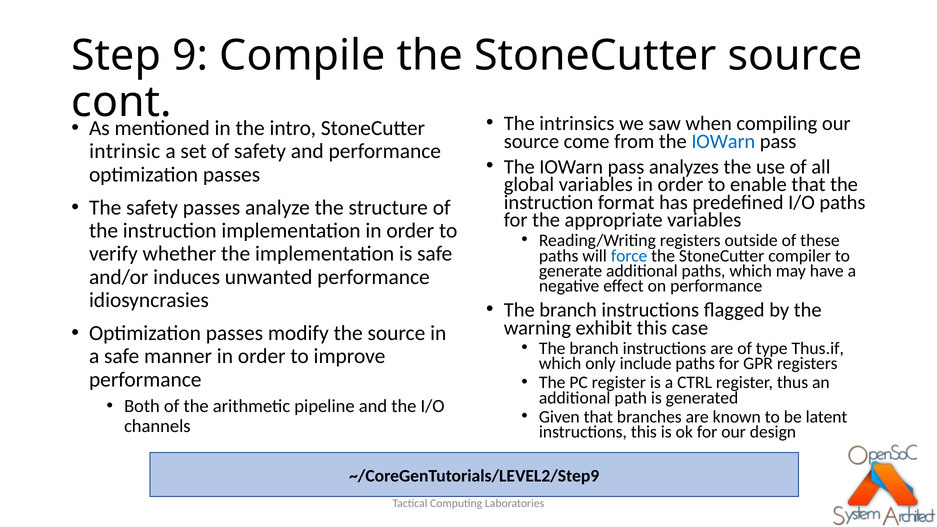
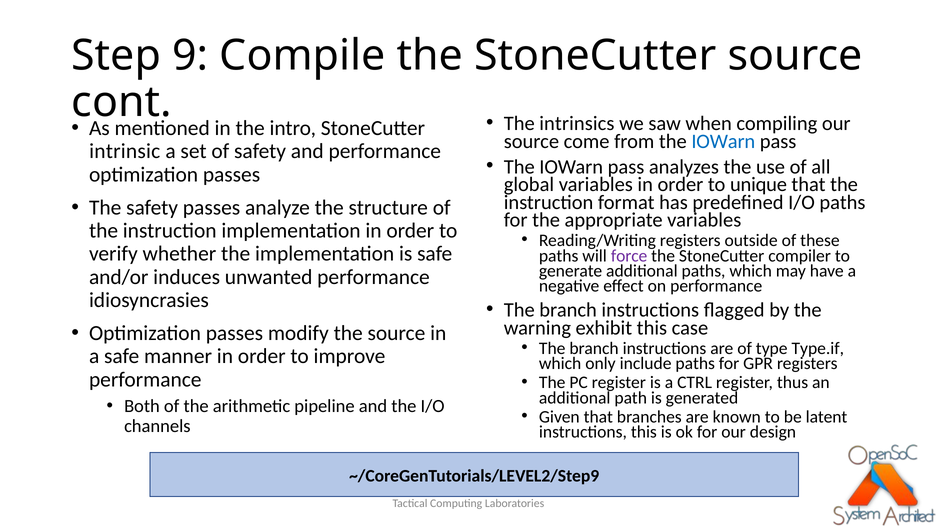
enable: enable -> unique
force colour: blue -> purple
Thus.if: Thus.if -> Type.if
